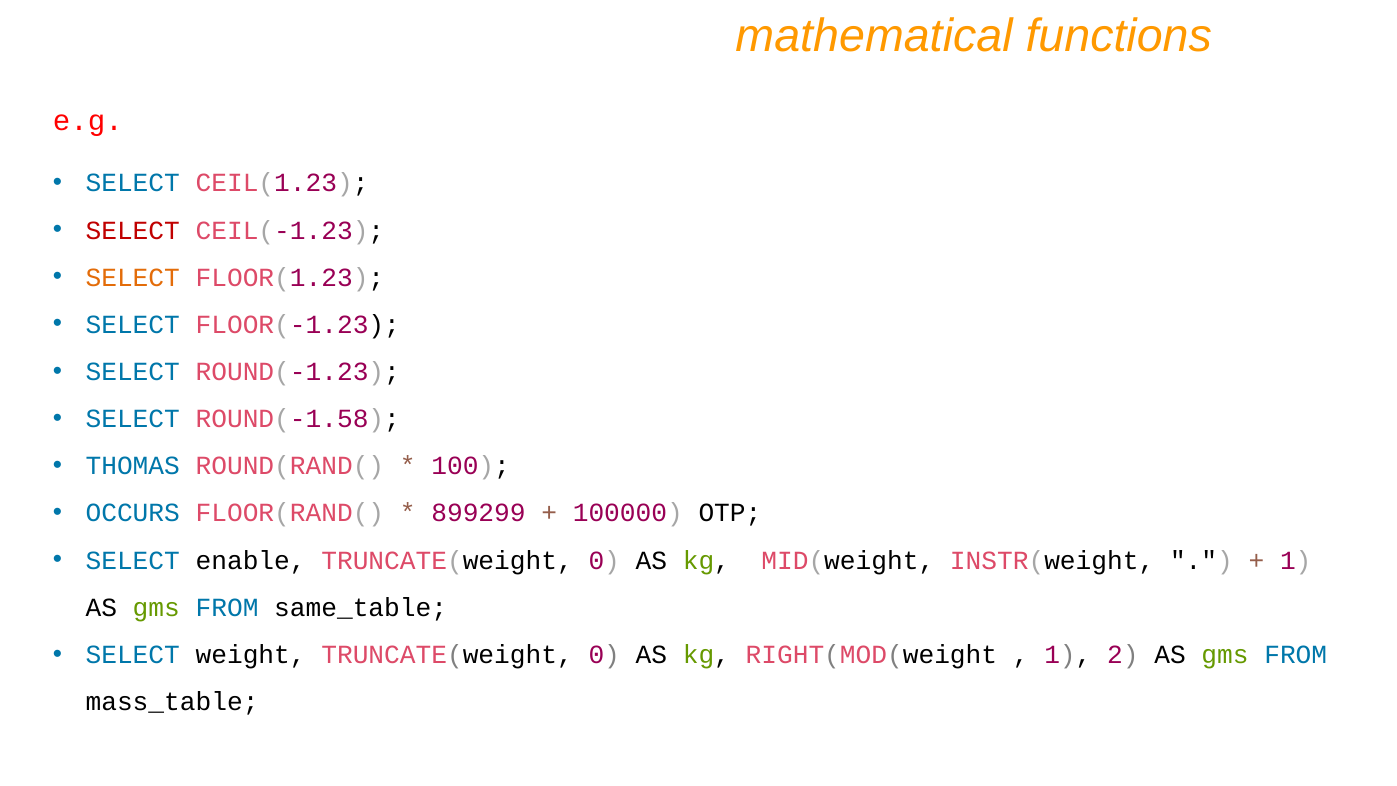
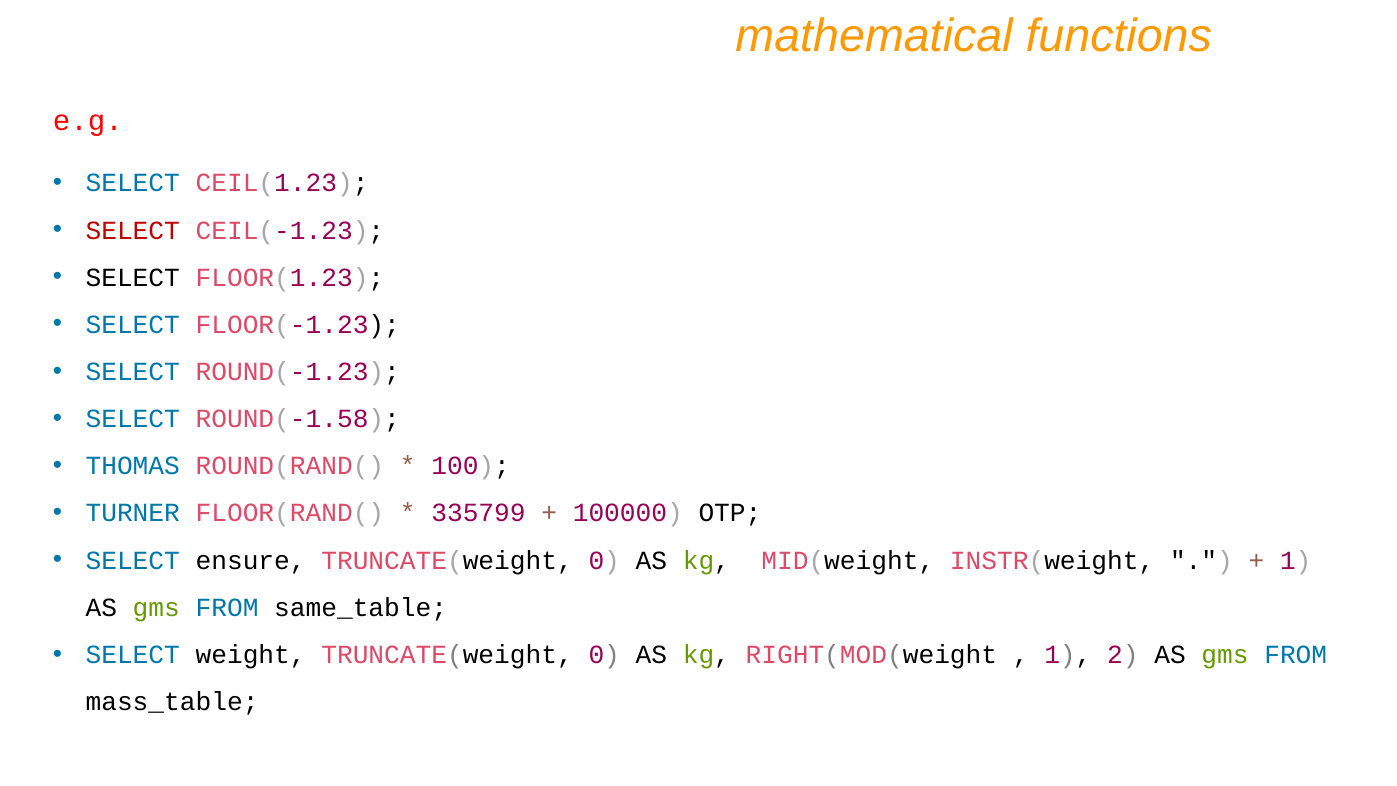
SELECT at (133, 277) colour: orange -> black
OCCURS: OCCURS -> TURNER
899299: 899299 -> 335799
enable: enable -> ensure
